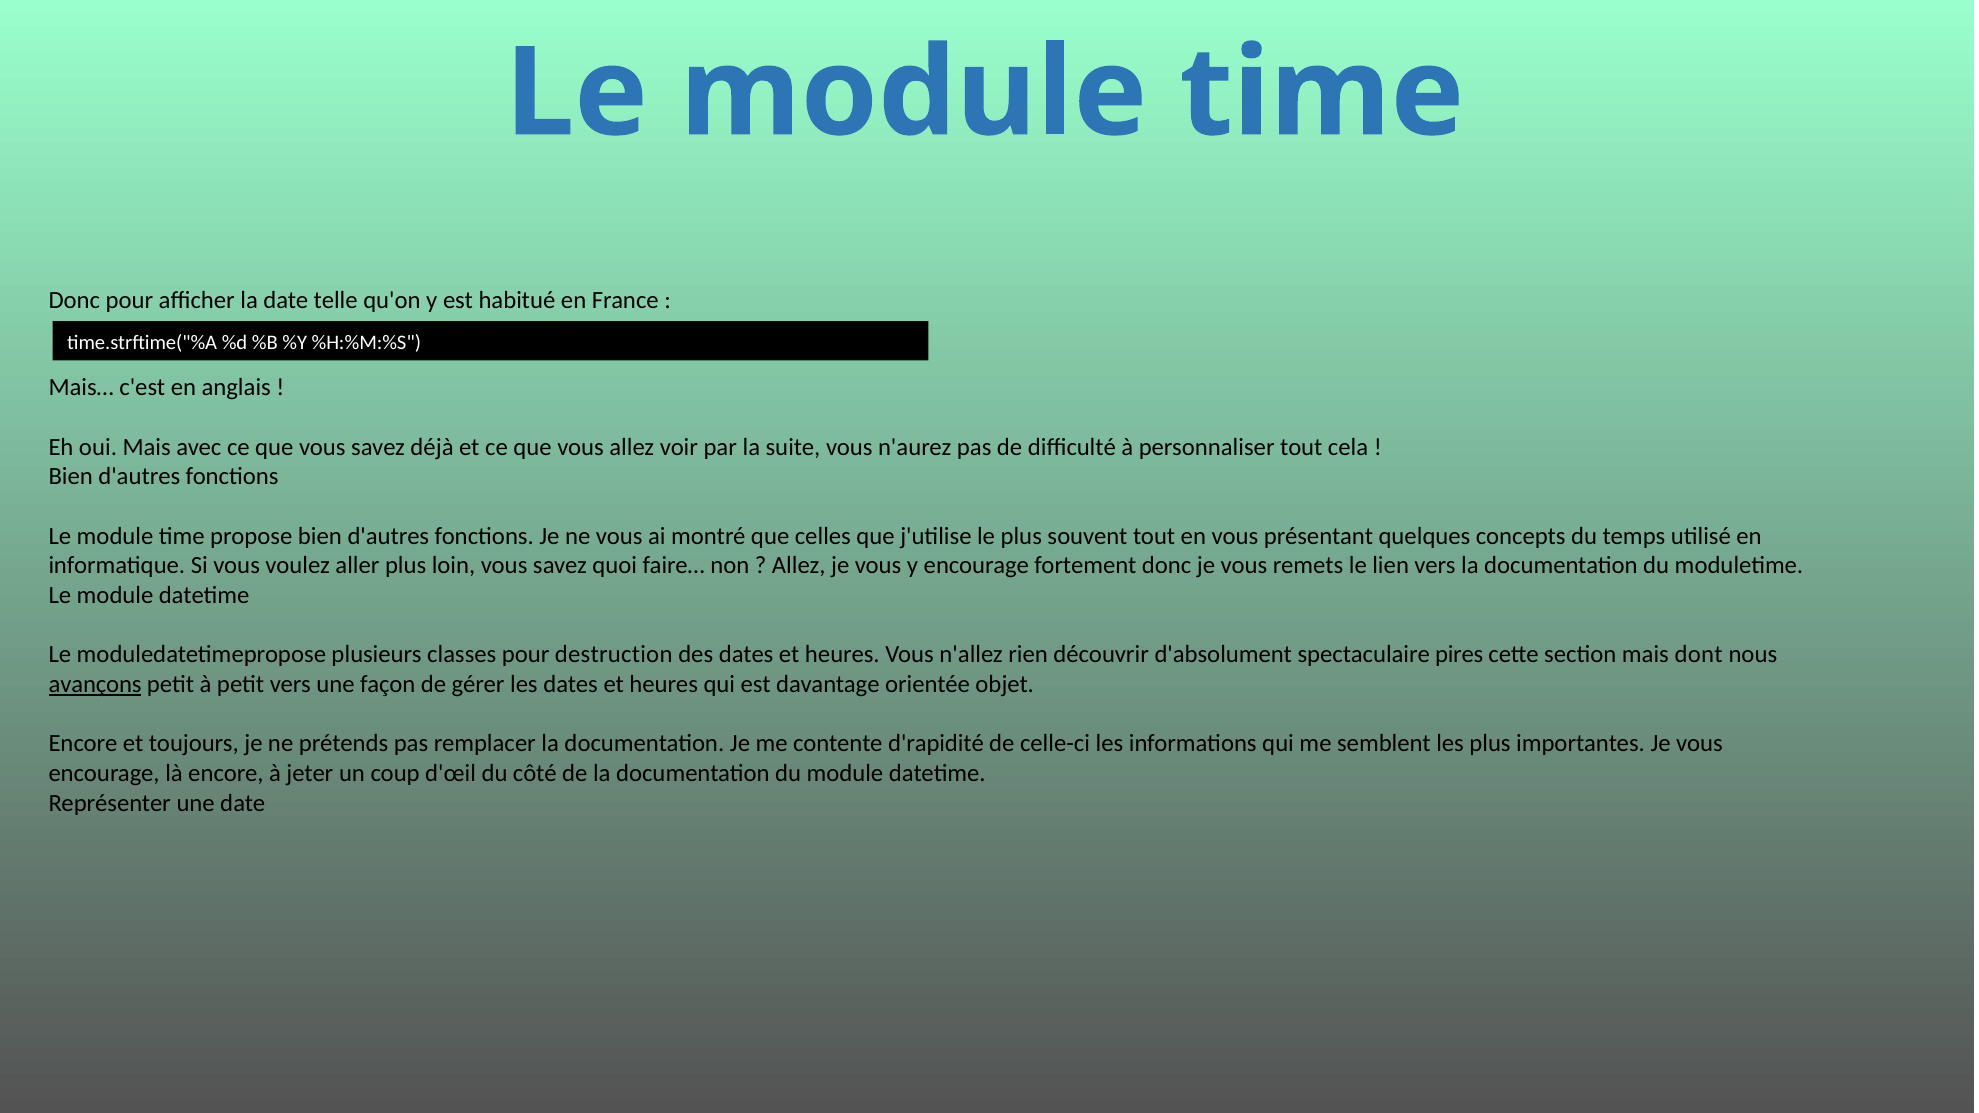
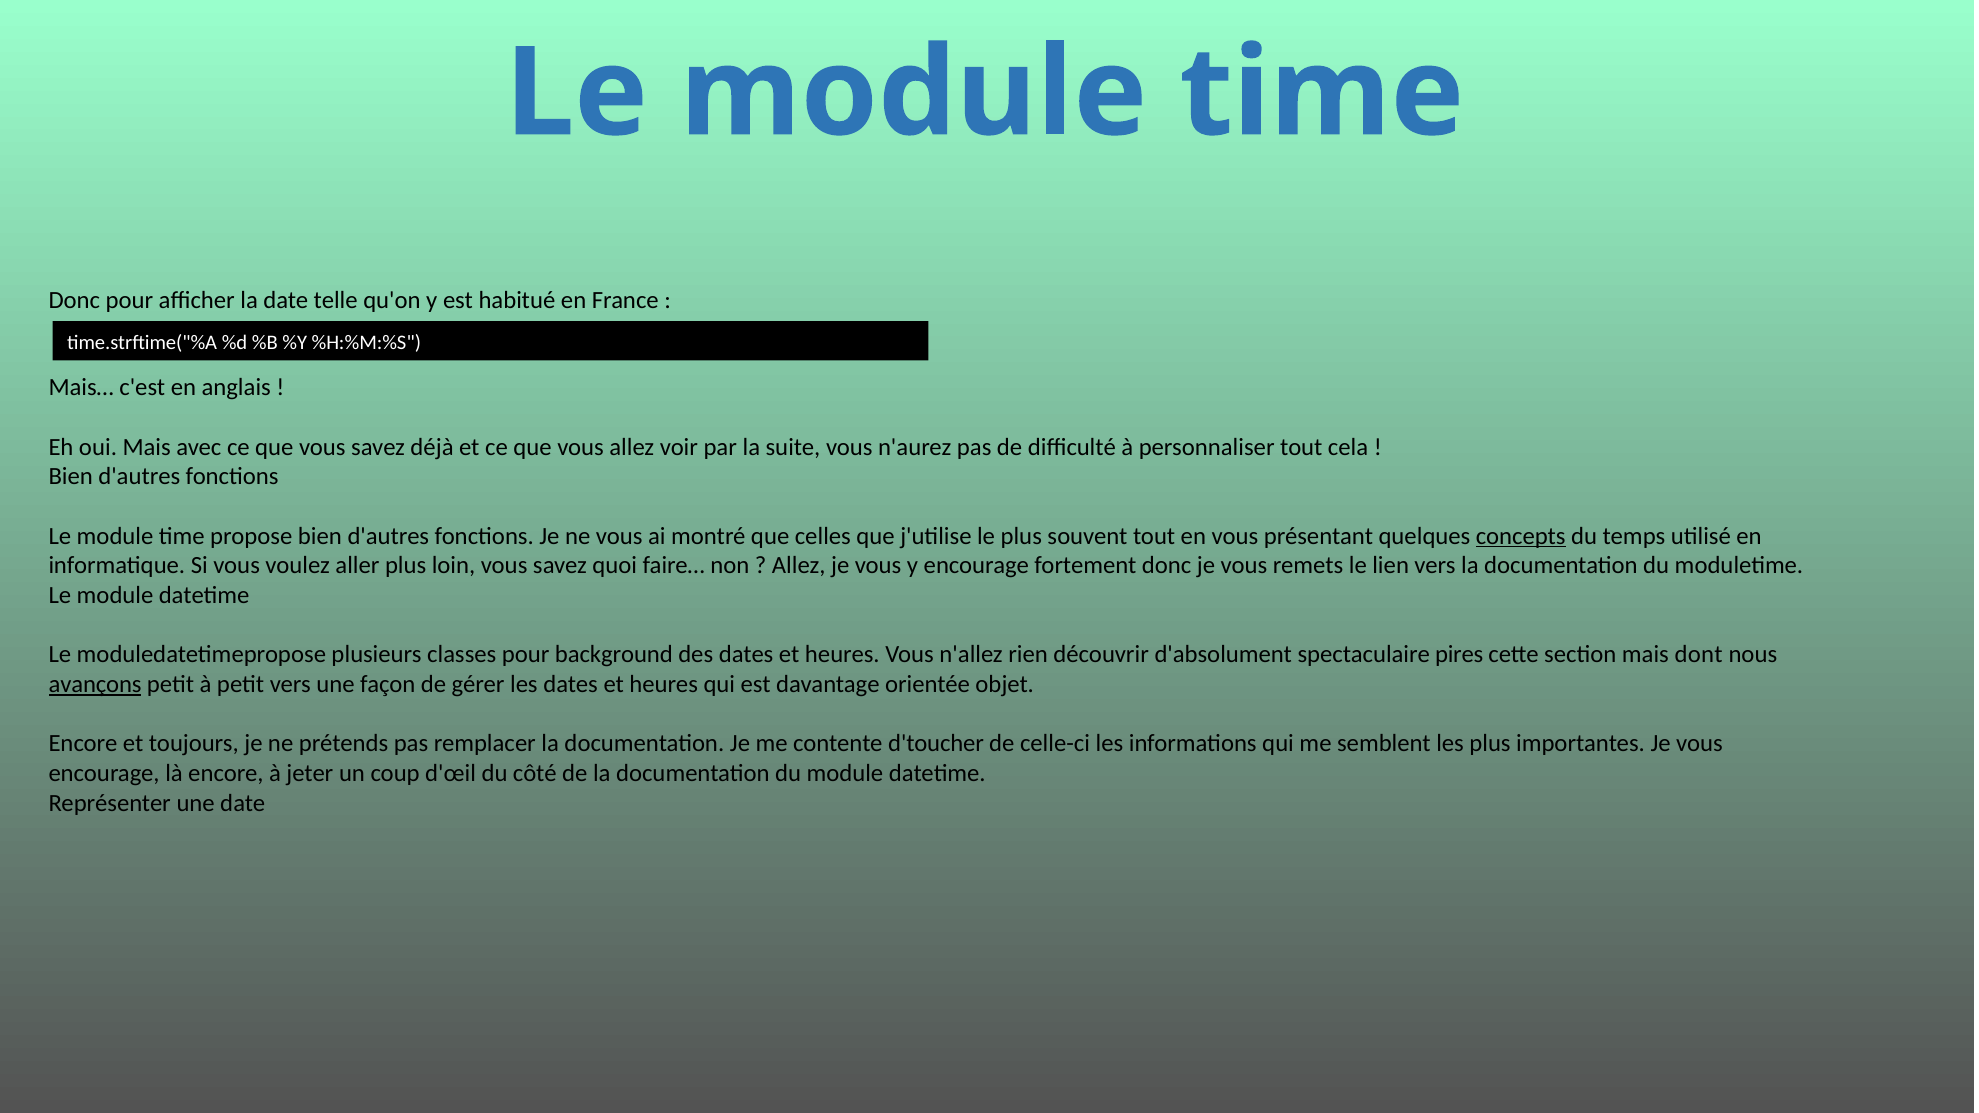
concepts underline: none -> present
destruction: destruction -> background
d'rapidité: d'rapidité -> d'toucher
